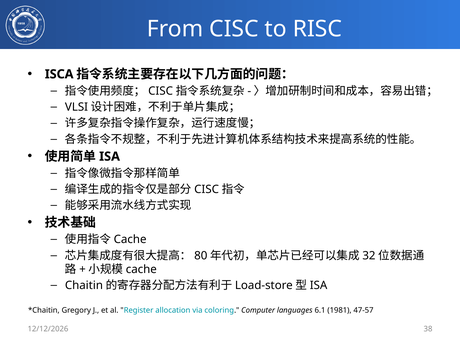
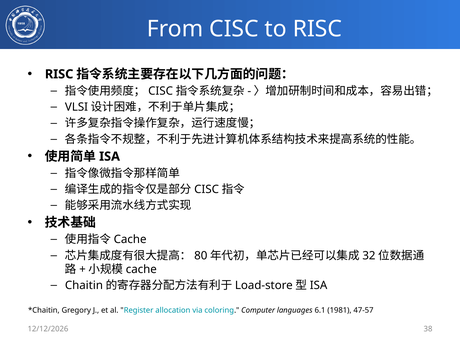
ISCA at (59, 74): ISCA -> RISC
